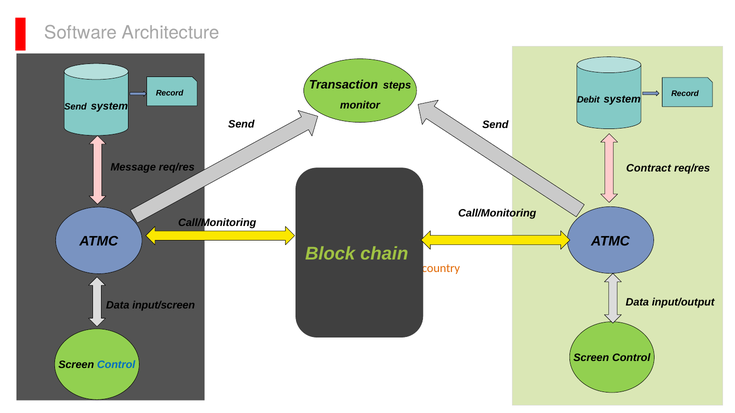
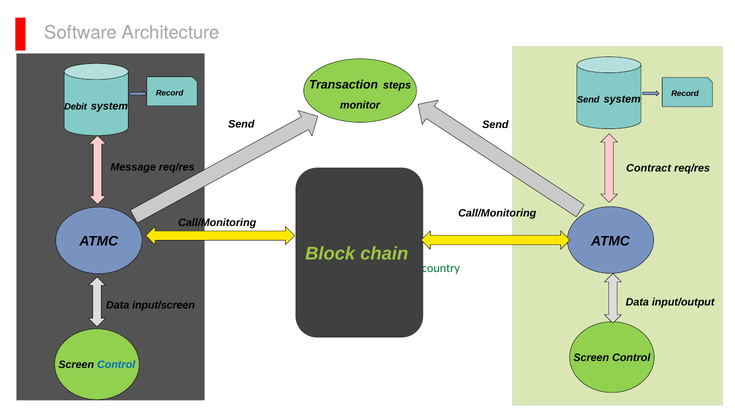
Debit at (588, 100): Debit -> Send
Send at (76, 107): Send -> Debit
country colour: orange -> green
